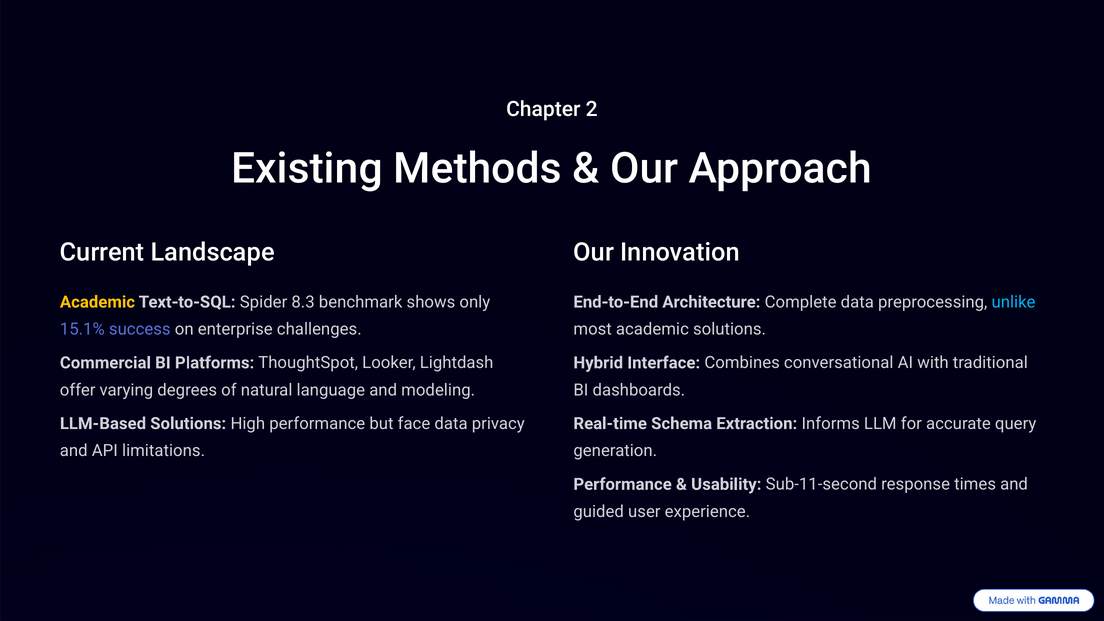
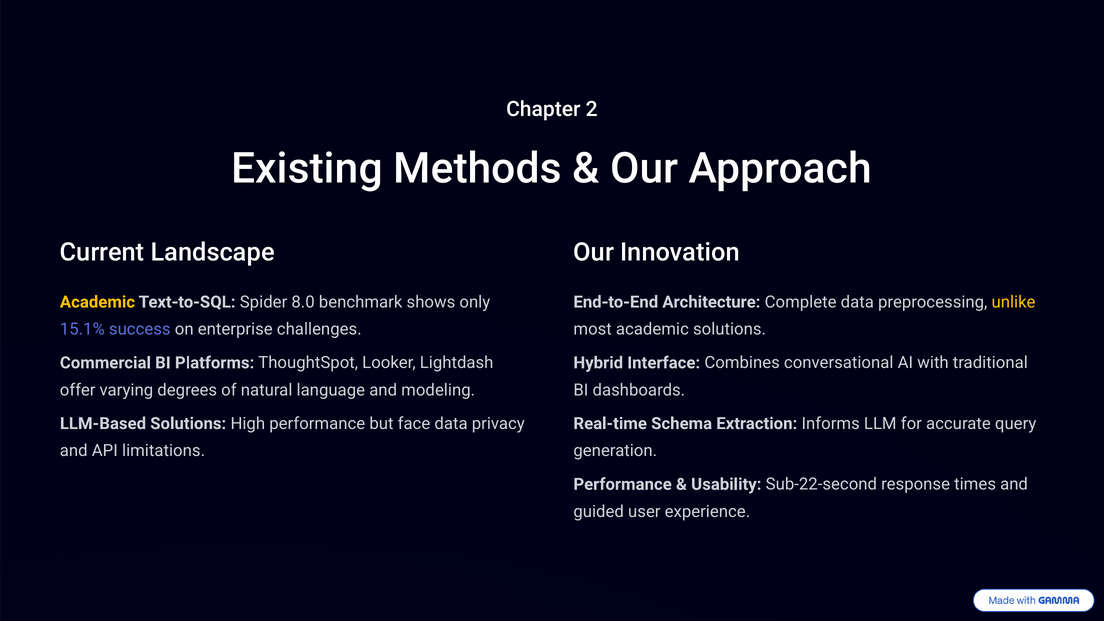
8.3: 8.3 -> 8.0
unlike colour: light blue -> yellow
Sub-11-second: Sub-11-second -> Sub-22-second
